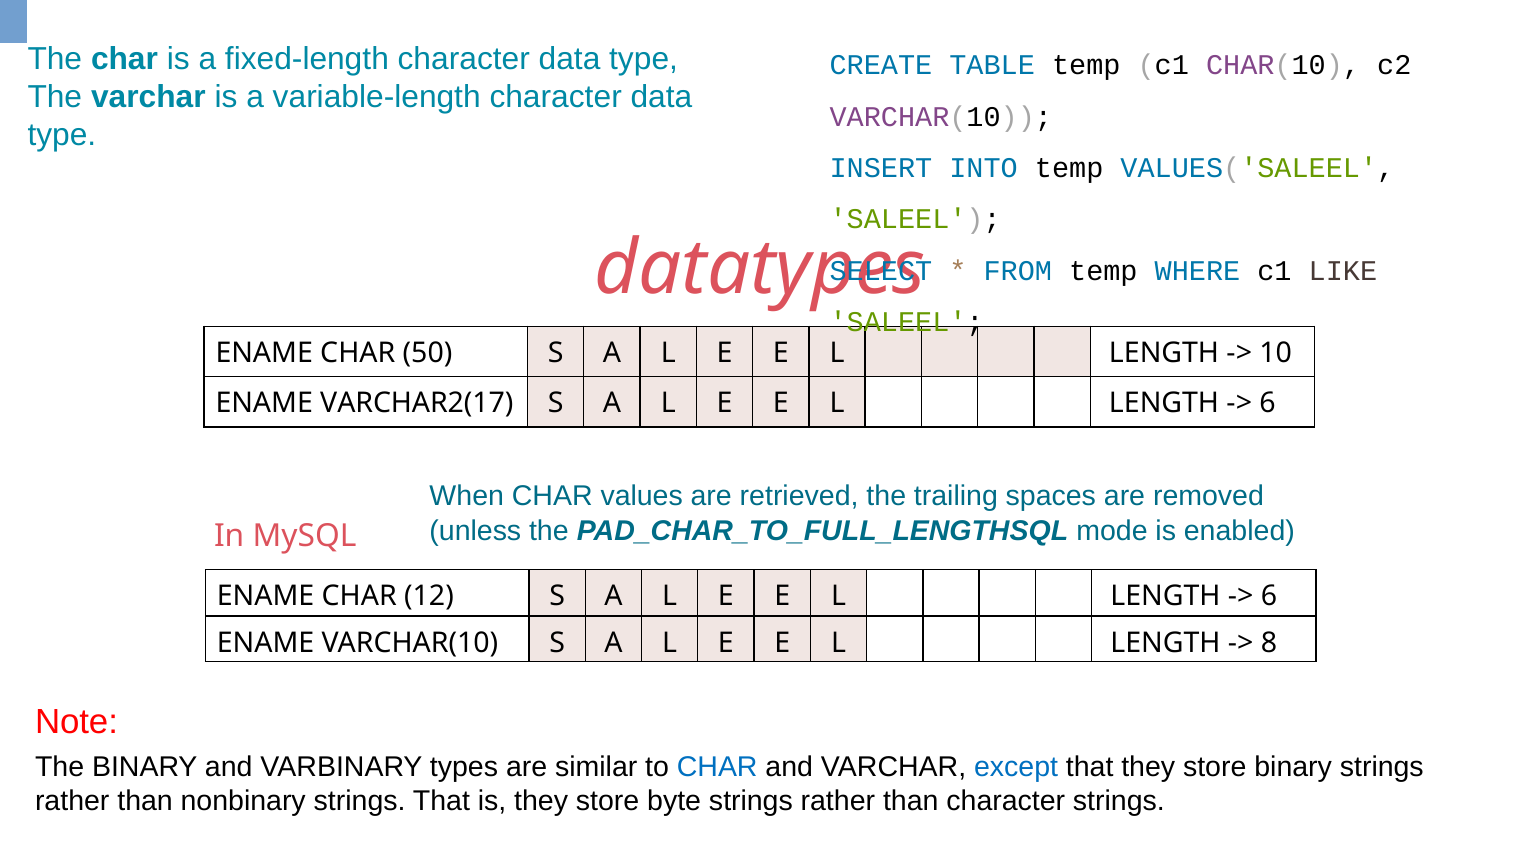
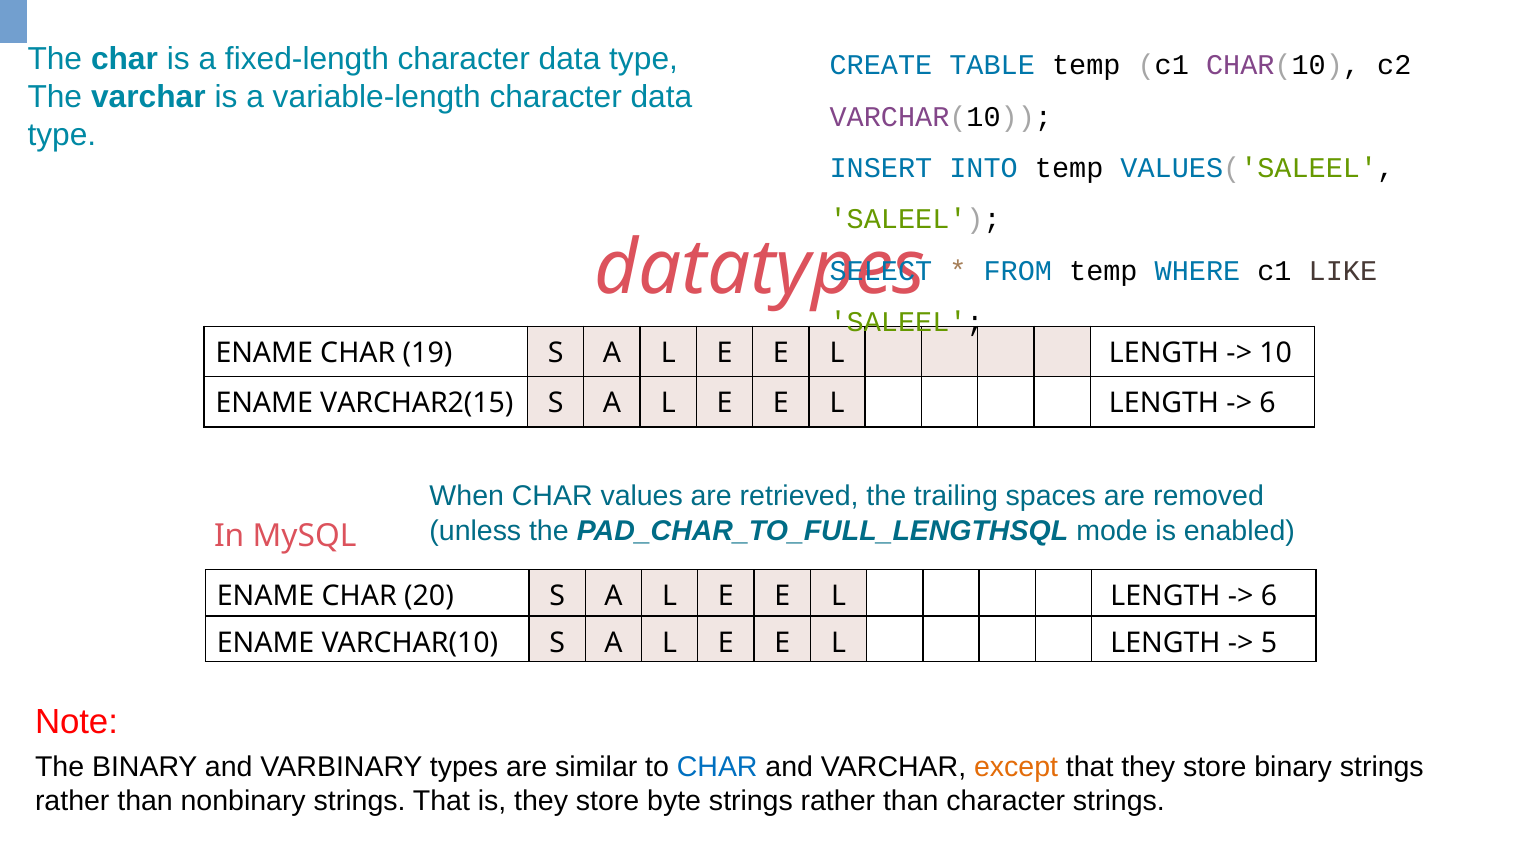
50: 50 -> 19
VARCHAR2(17: VARCHAR2(17 -> VARCHAR2(15
12: 12 -> 20
8: 8 -> 5
except colour: blue -> orange
